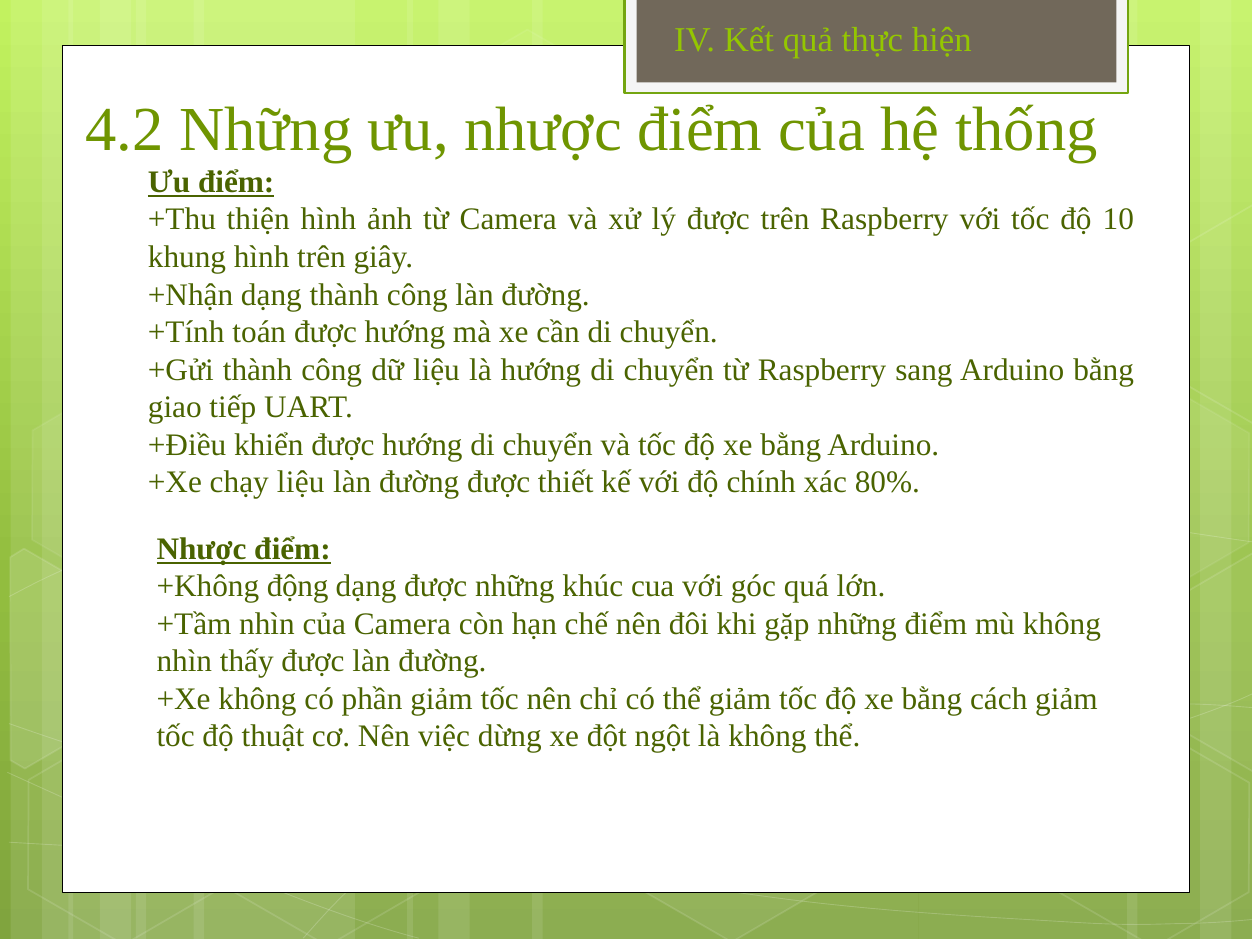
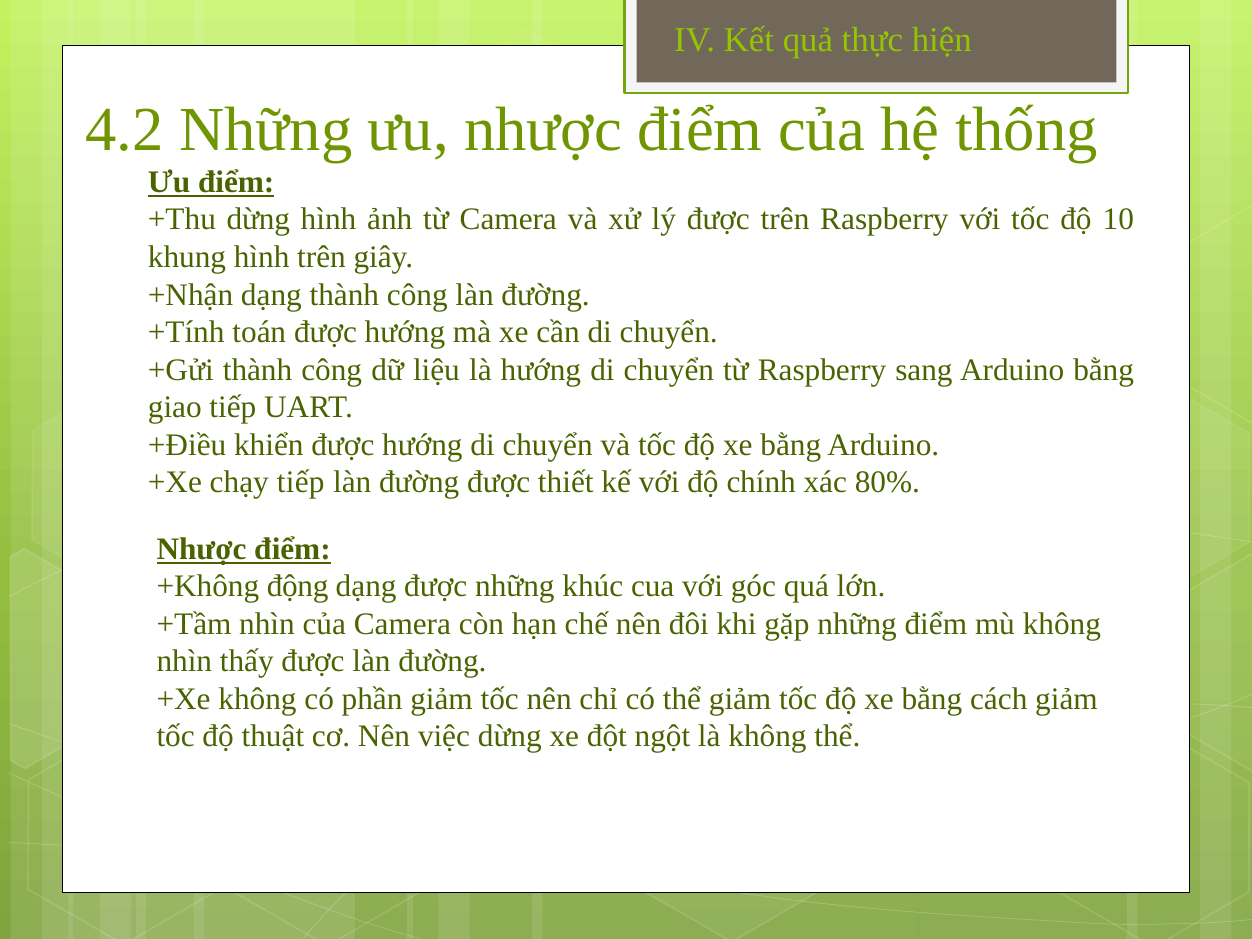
+Thu thiện: thiện -> dừng
chạy liệu: liệu -> tiếp
